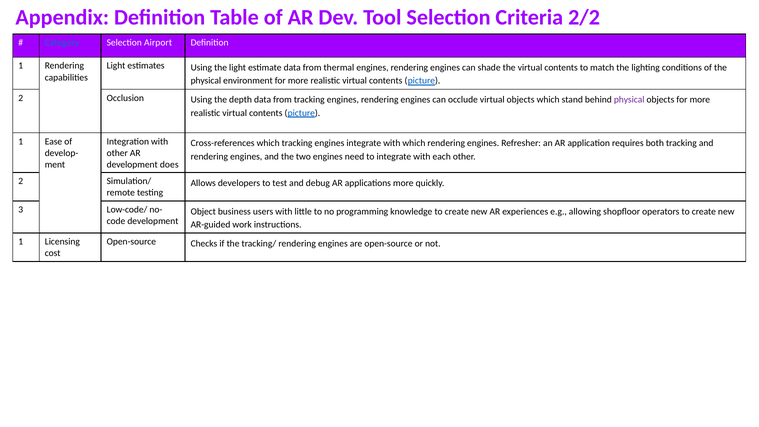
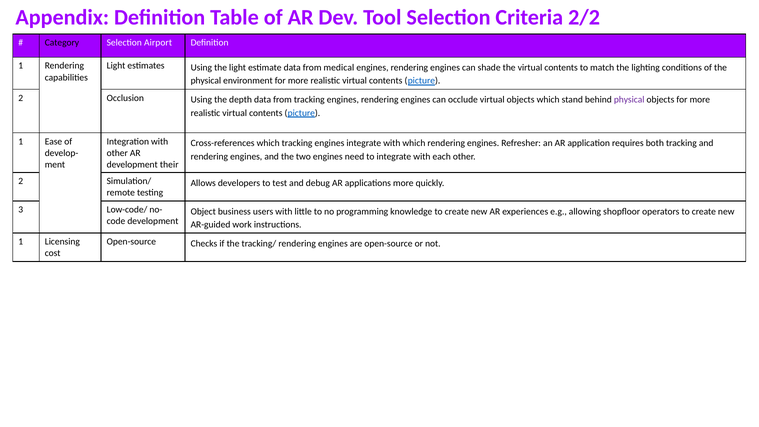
Category colour: blue -> black
thermal: thermal -> medical
does: does -> their
